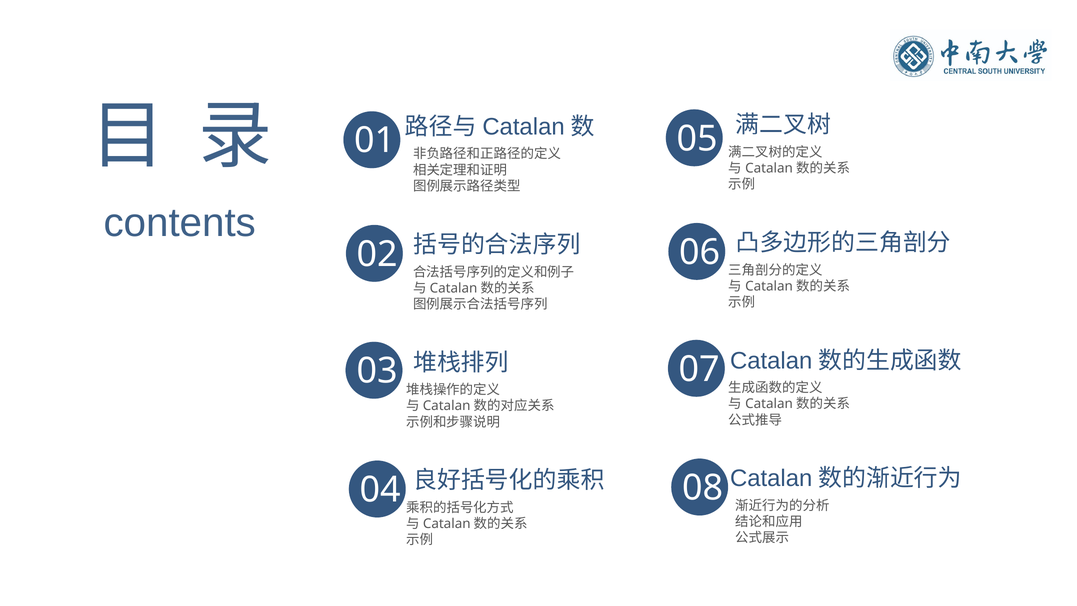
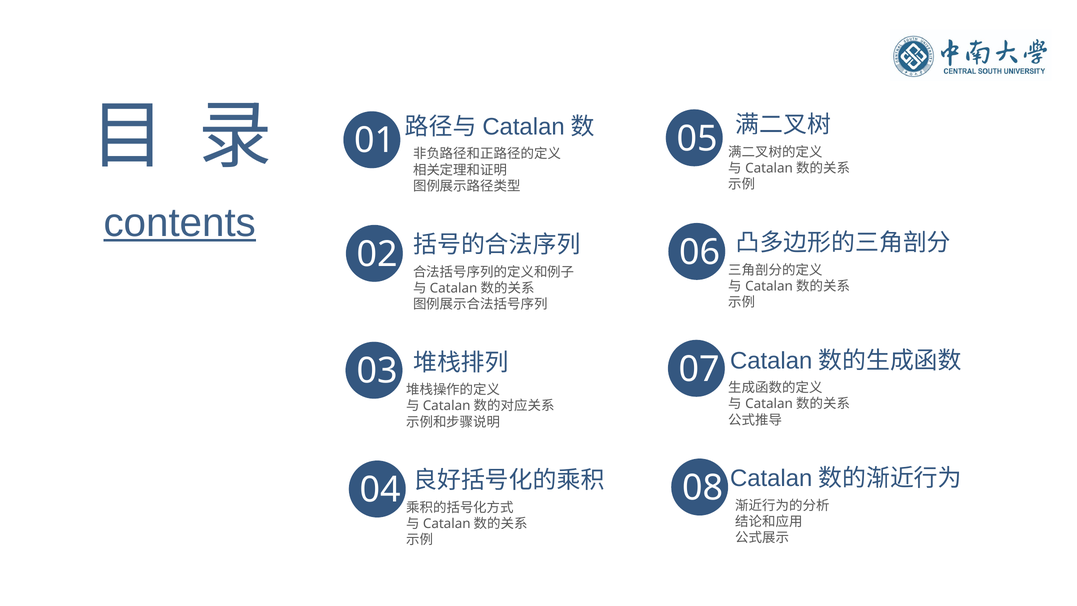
contents underline: none -> present
